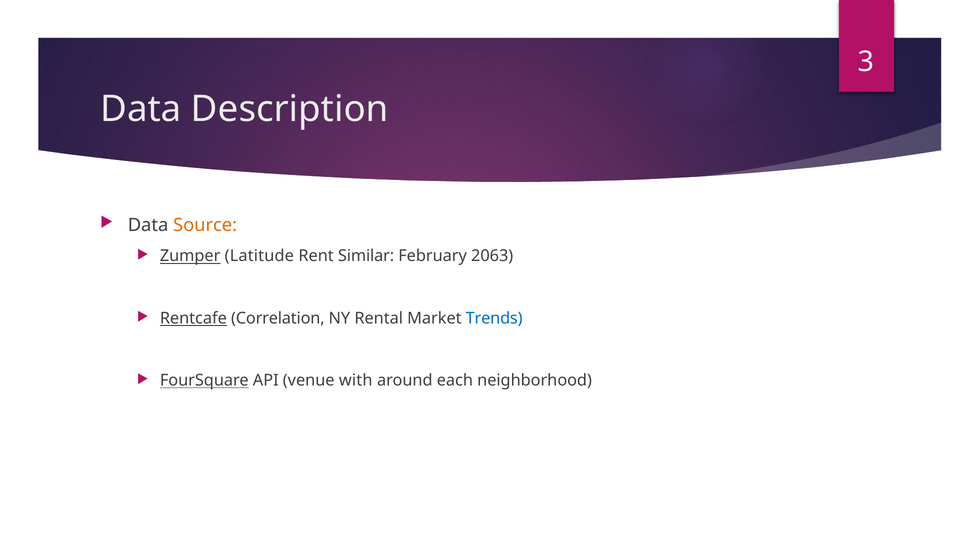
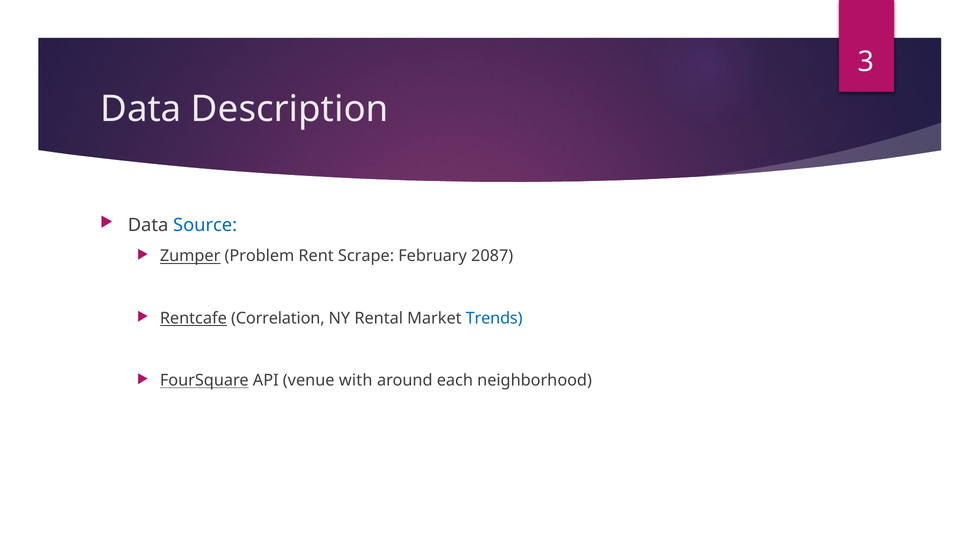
Source colour: orange -> blue
Latitude: Latitude -> Problem
Similar: Similar -> Scrape
2063: 2063 -> 2087
